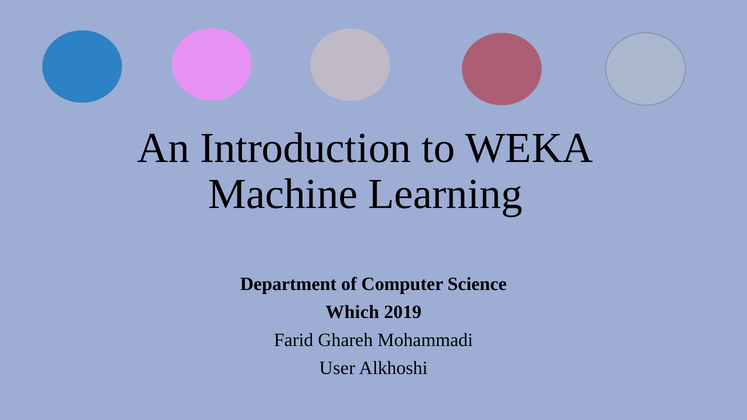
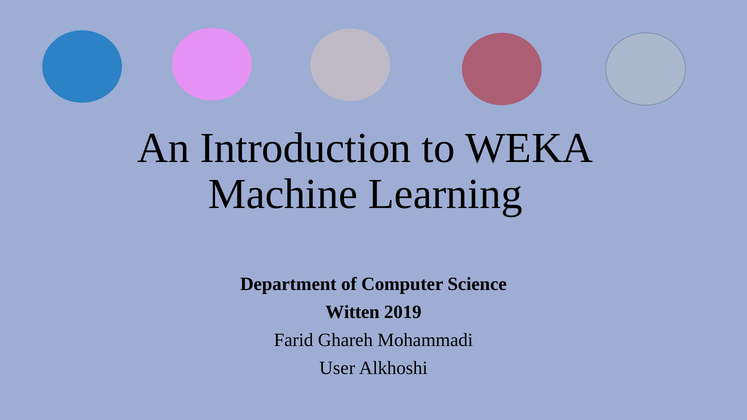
Which: Which -> Witten
